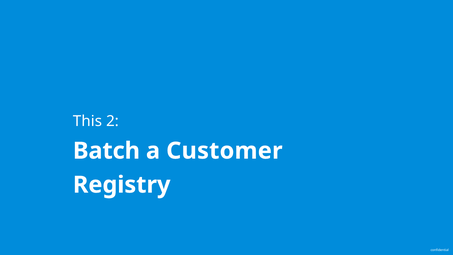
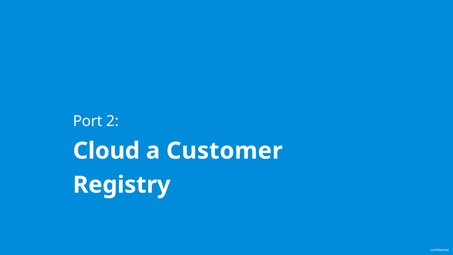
This: This -> Port
Batch: Batch -> Cloud
